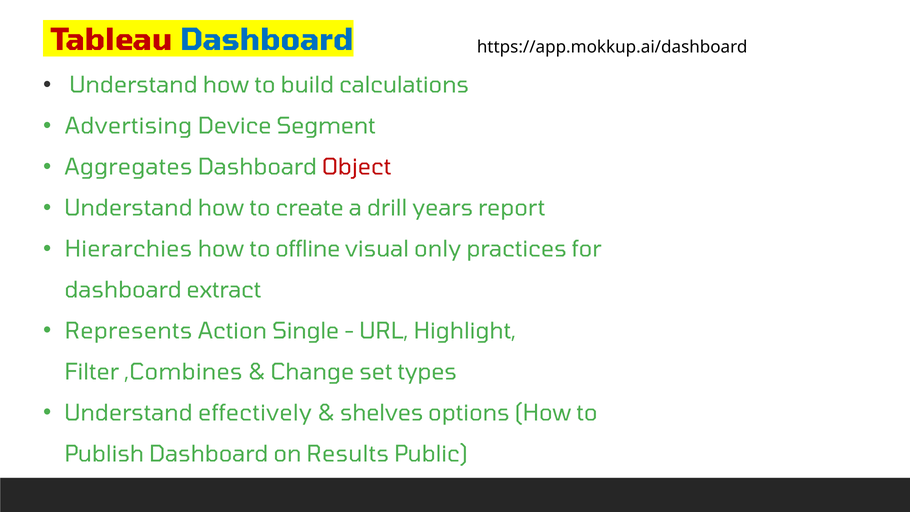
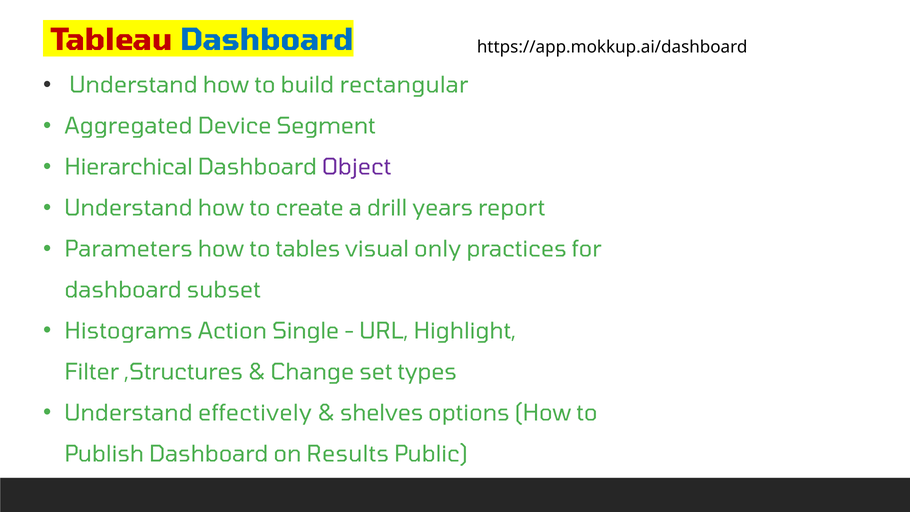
calculations: calculations -> rectangular
Advertising: Advertising -> Aggregated
Aggregates: Aggregates -> Hierarchical
Object colour: red -> purple
Hierarchies: Hierarchies -> Parameters
offline: offline -> tables
extract: extract -> subset
Represents: Represents -> Histograms
,Combines: ,Combines -> ,Structures
